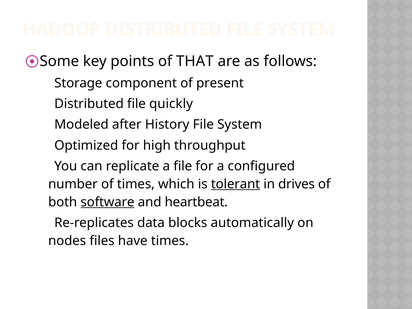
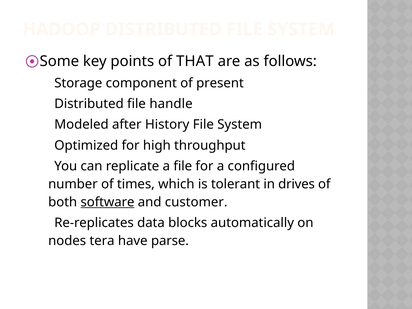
quickly: quickly -> handle
tolerant underline: present -> none
heartbeat: heartbeat -> customer
files: files -> tera
have times: times -> parse
